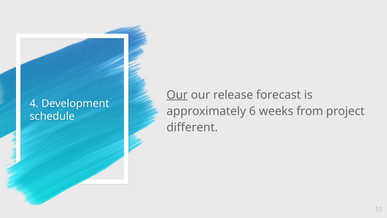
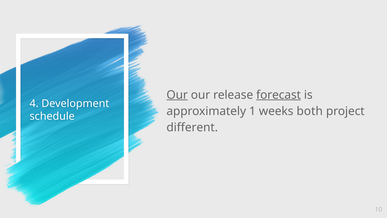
forecast underline: none -> present
6: 6 -> 1
from: from -> both
